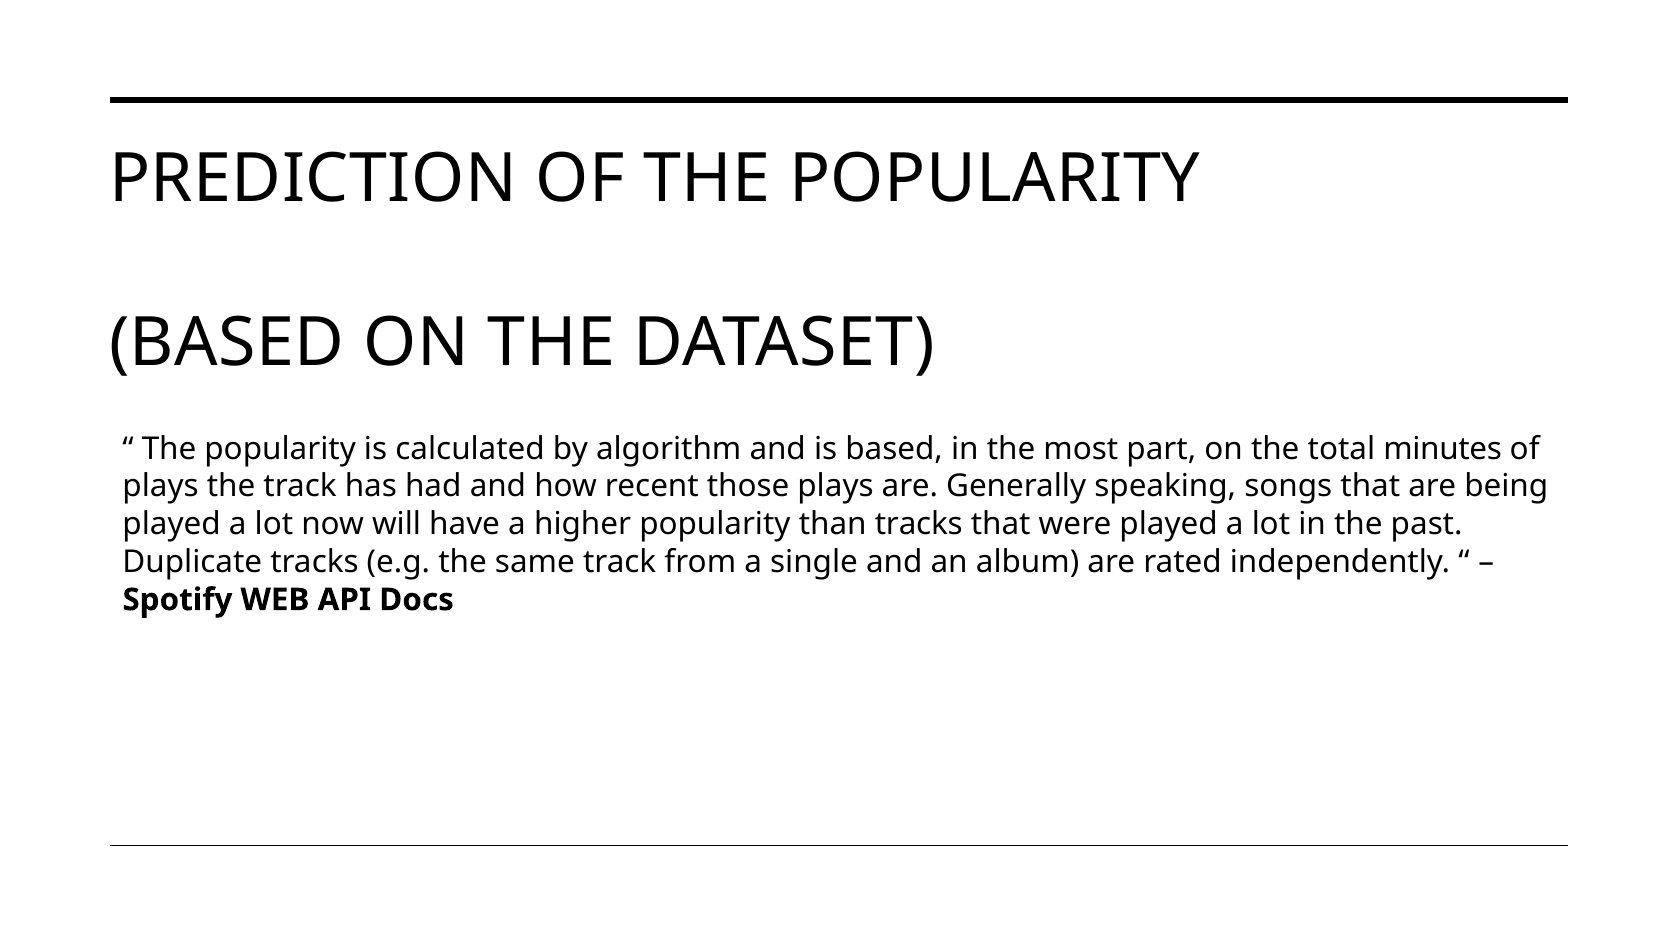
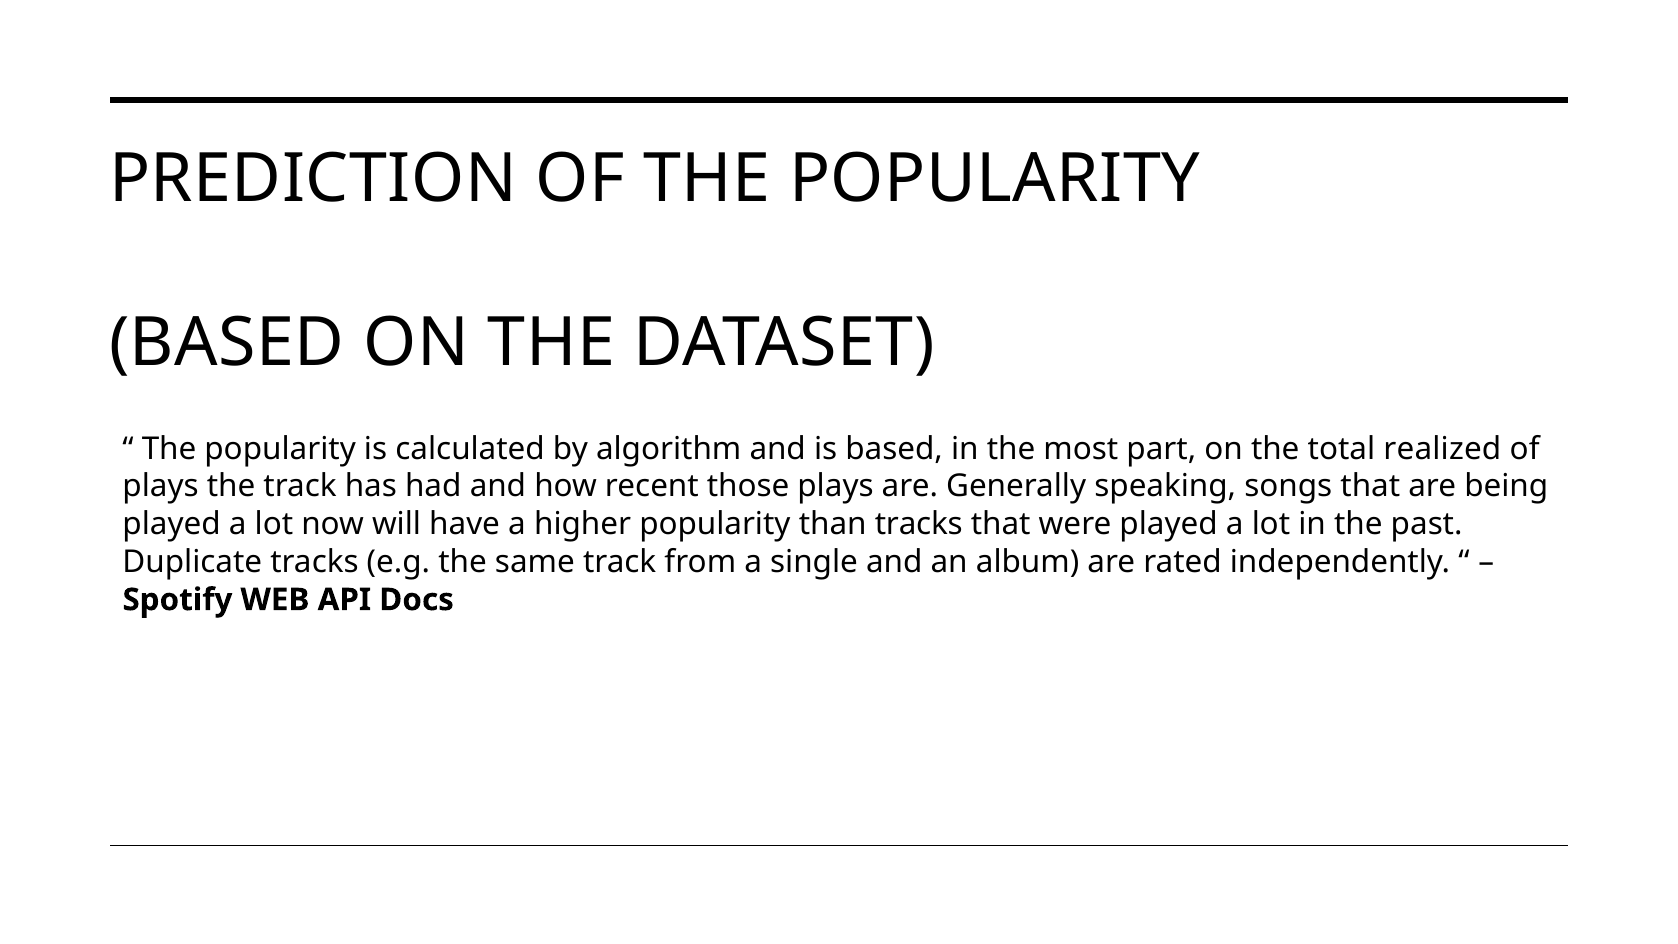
minutes: minutes -> realized
